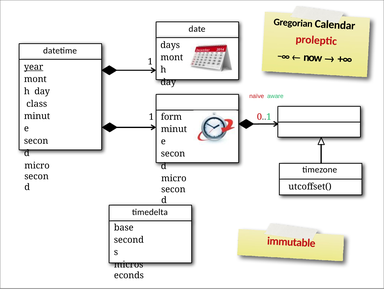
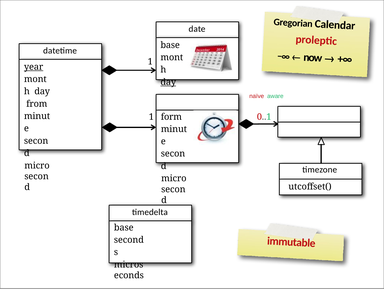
days at (170, 45): days -> base
day at (168, 82) underline: none -> present
class: class -> from
